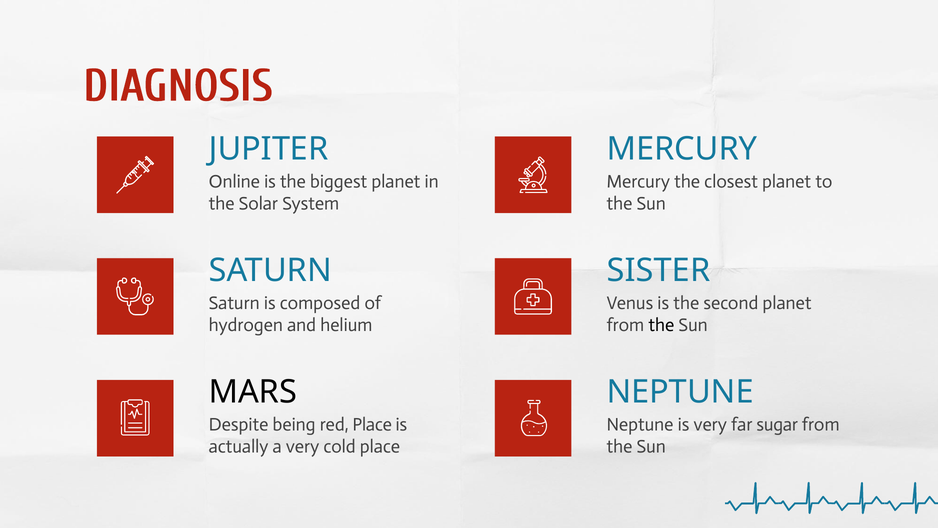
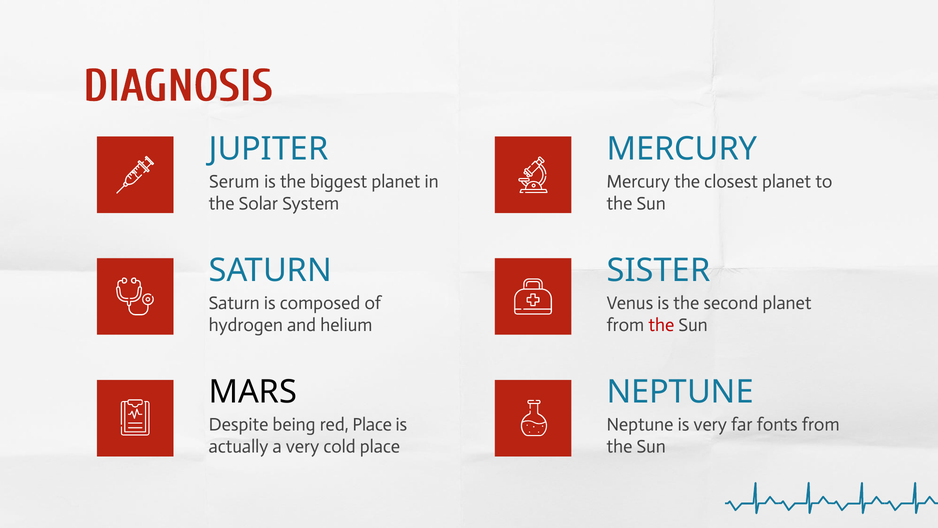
Online: Online -> Serum
the at (661, 325) colour: black -> red
sugar: sugar -> fonts
